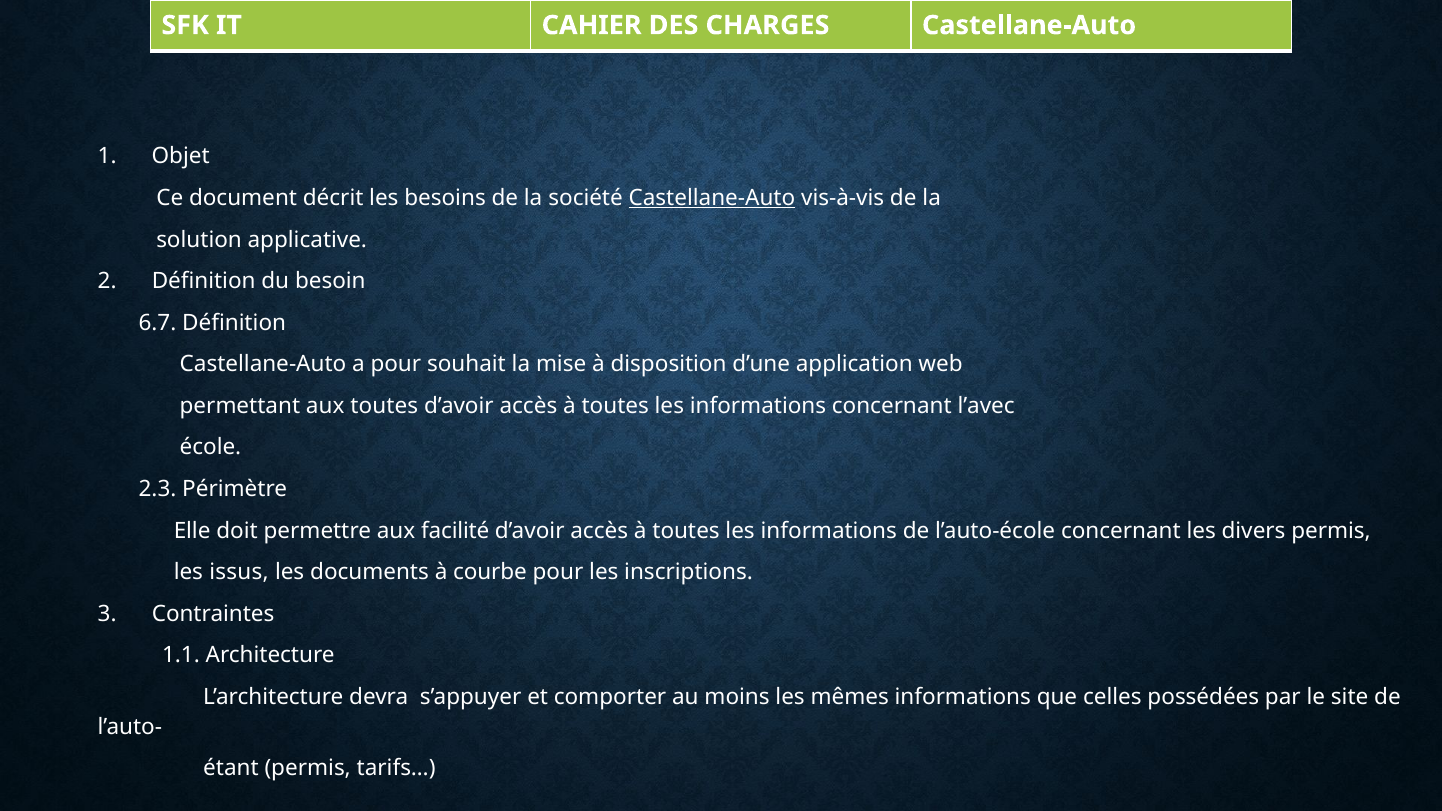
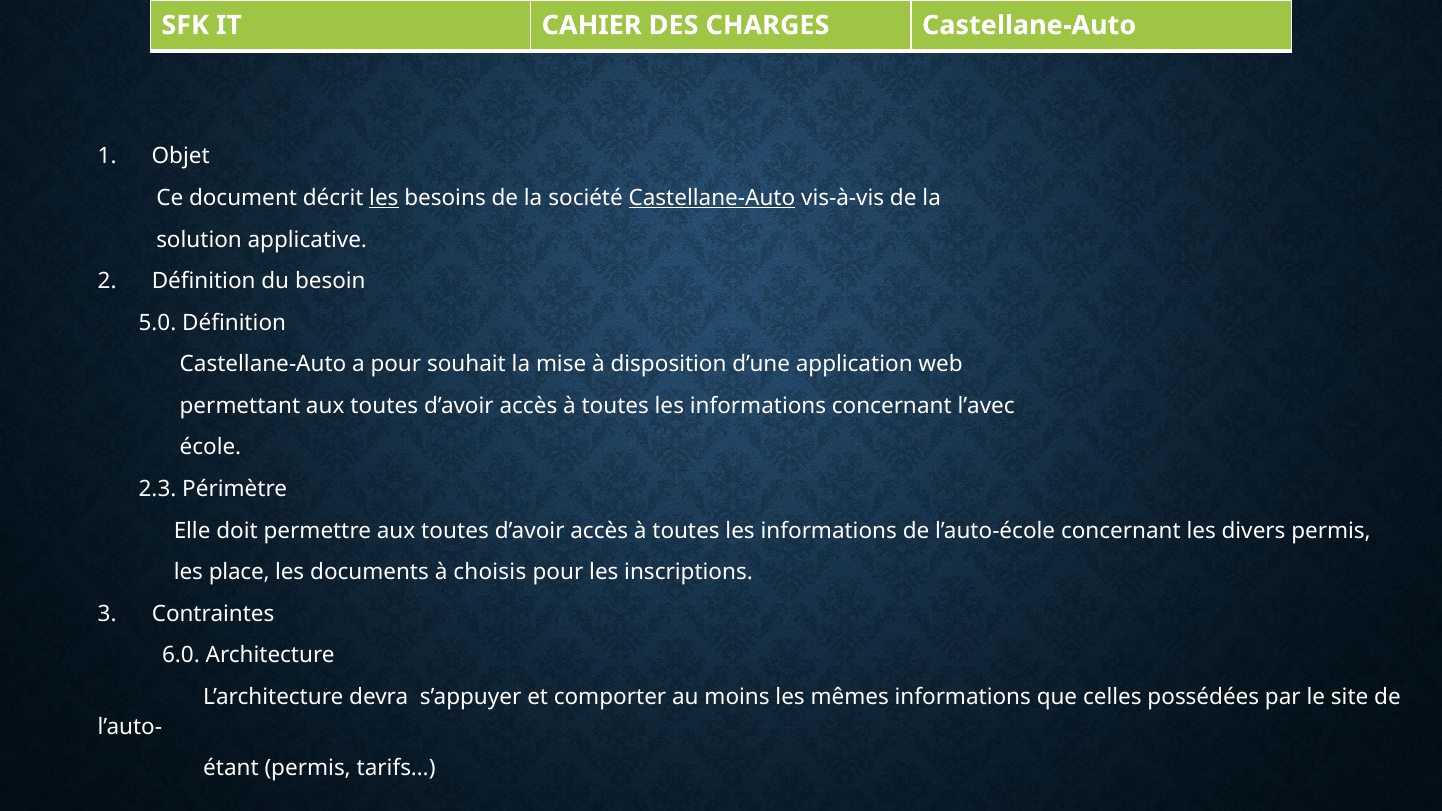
les at (384, 198) underline: none -> present
6.7: 6.7 -> 5.0
permettre aux facilité: facilité -> toutes
issus: issus -> place
courbe: courbe -> choisis
1.1: 1.1 -> 6.0
